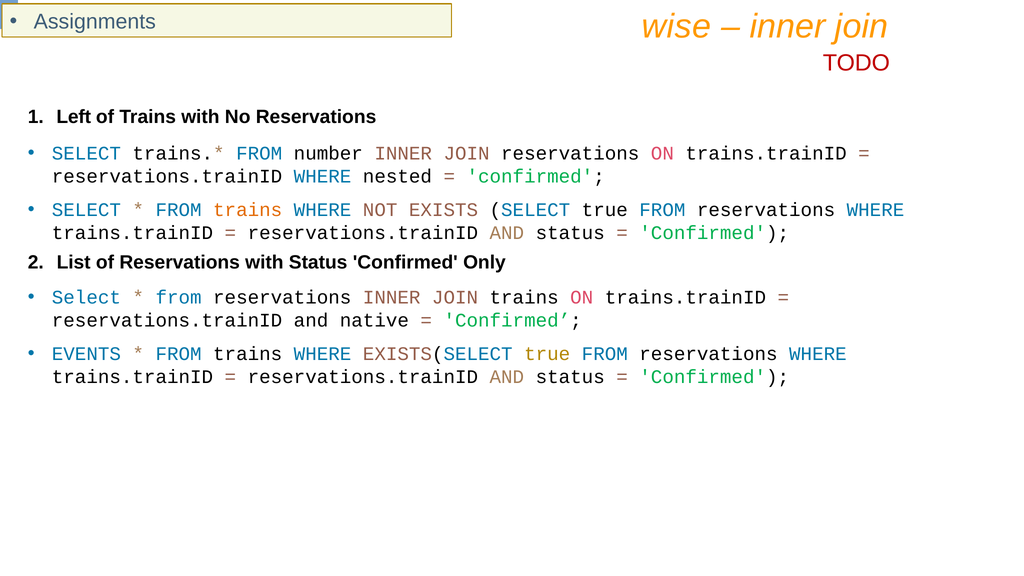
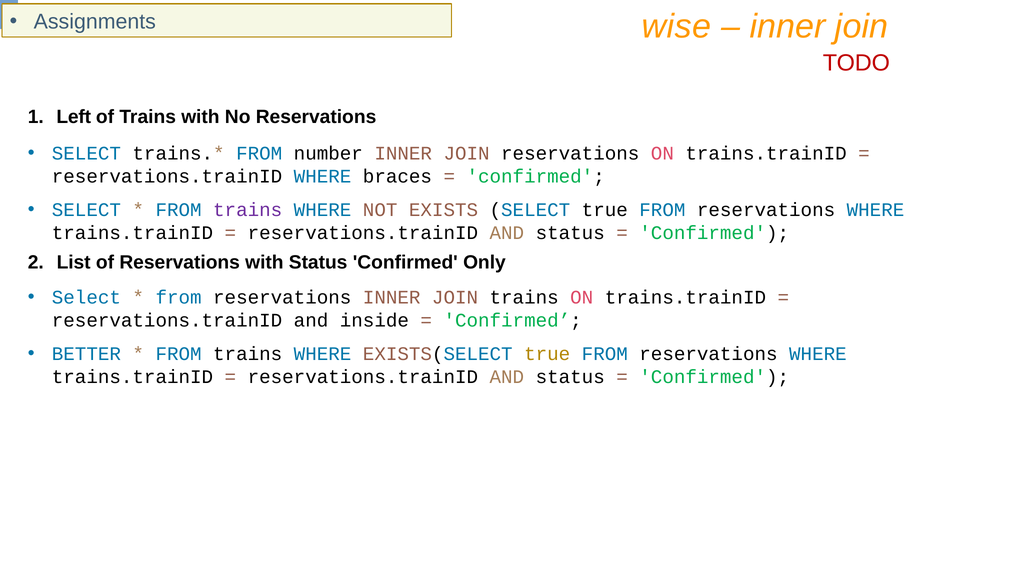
nested: nested -> braces
trains at (248, 210) colour: orange -> purple
native: native -> inside
EVENTS: EVENTS -> BETTER
